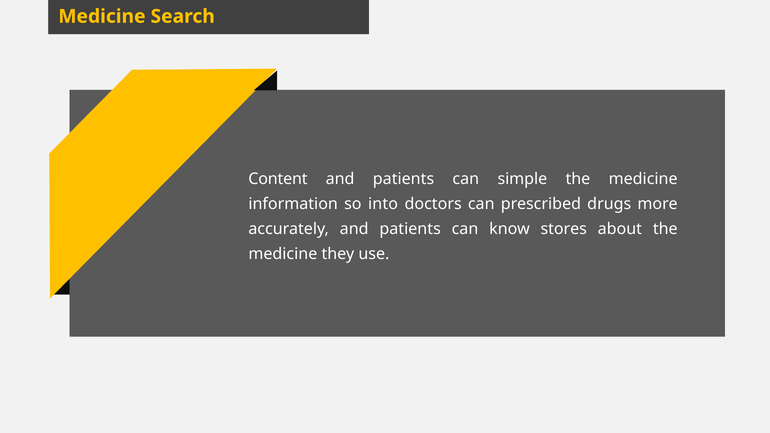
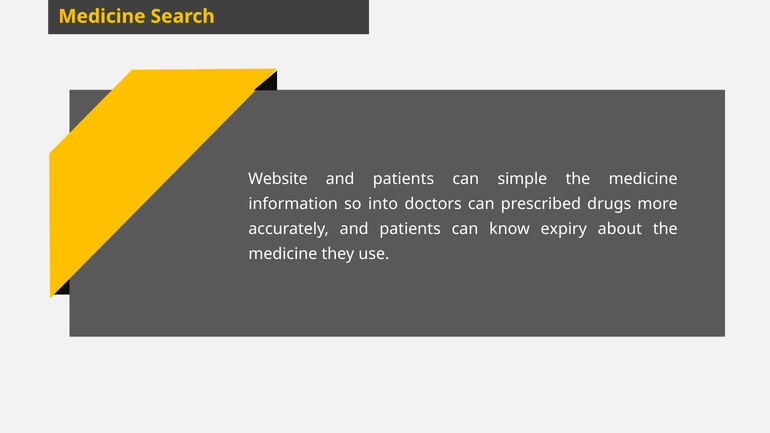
Content: Content -> Website
stores: stores -> expiry
